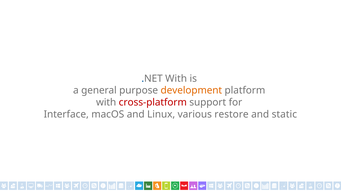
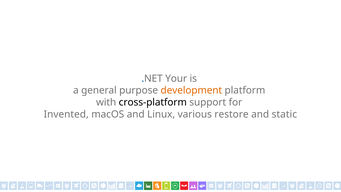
.NET With: With -> Your
cross-platform colour: red -> black
Interface: Interface -> Invented
